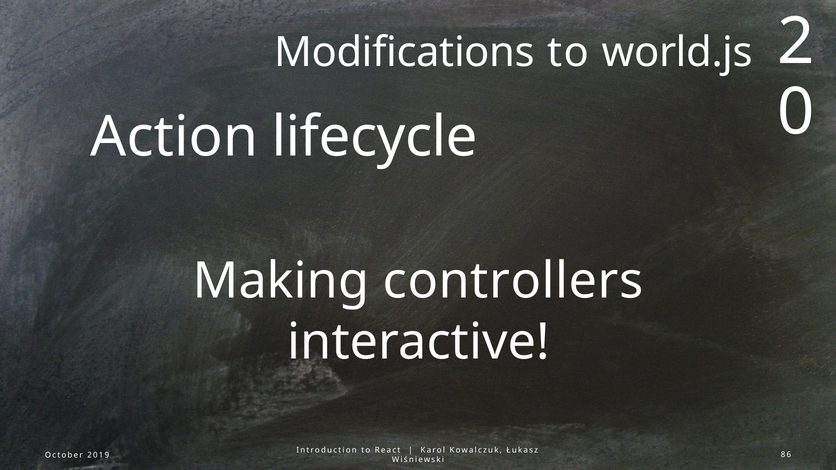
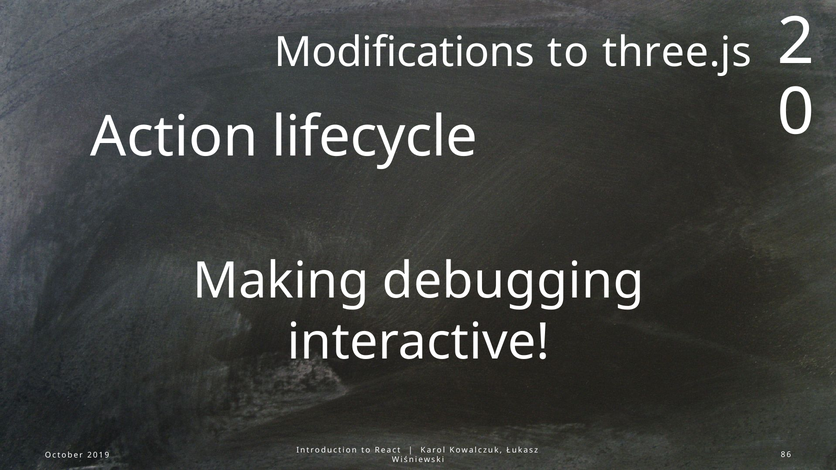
world.js: world.js -> three.js
controllers: controllers -> debugging
